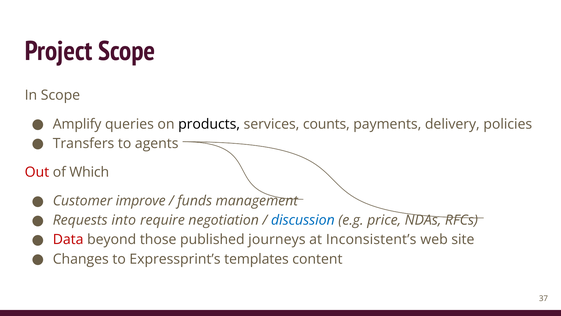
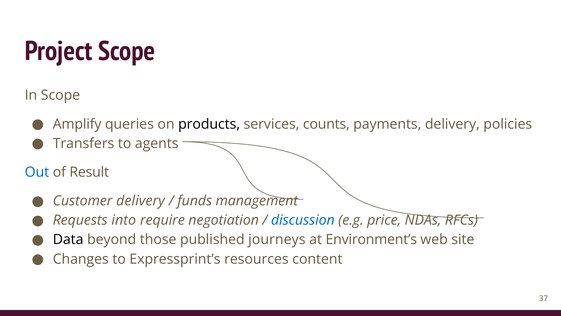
Out colour: red -> blue
Which: Which -> Result
Customer improve: improve -> delivery
Data colour: red -> black
Inconsistent’s: Inconsistent’s -> Environment’s
templates: templates -> resources
